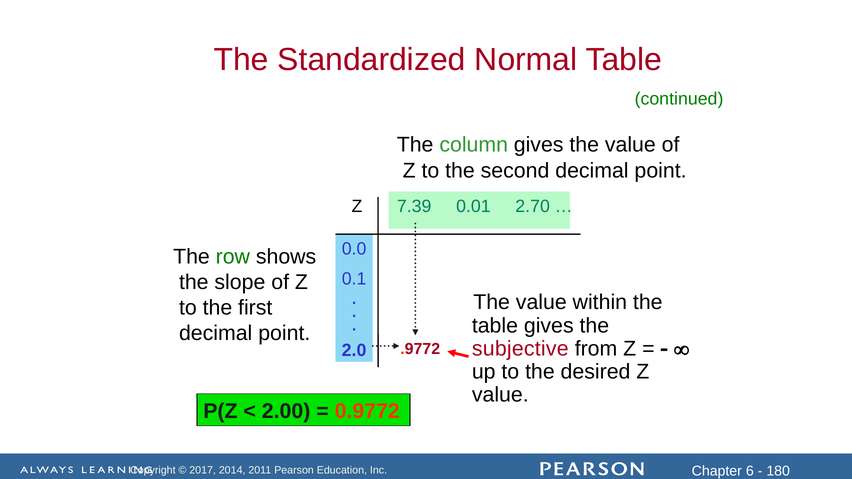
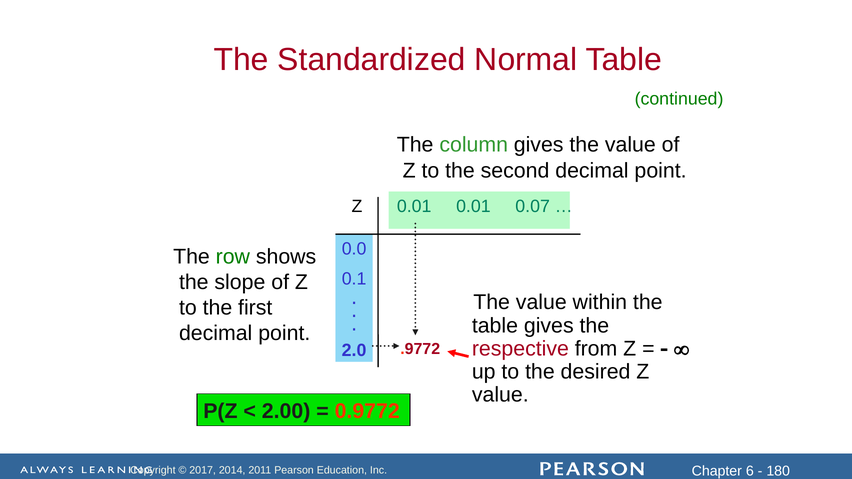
Z 7.39: 7.39 -> 0.01
2.70: 2.70 -> 0.07
subjective: subjective -> respective
